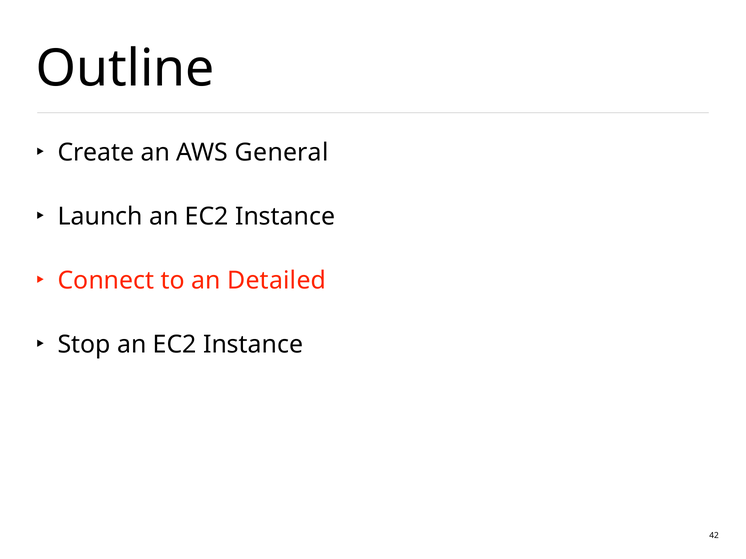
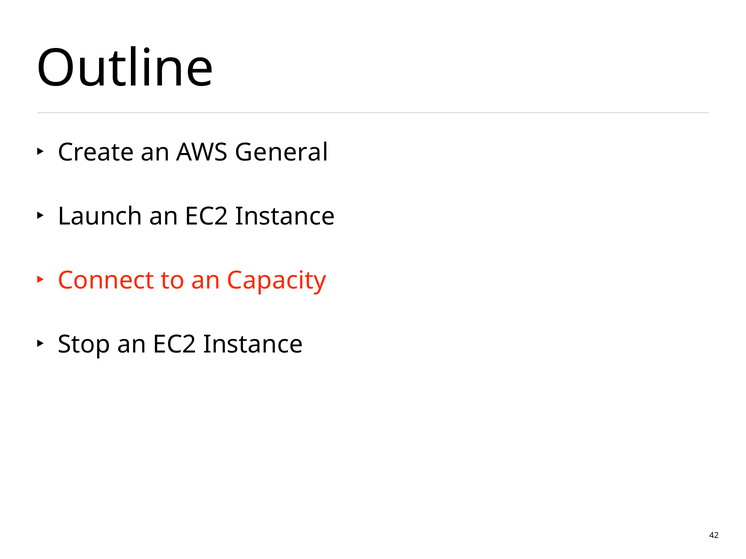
Detailed: Detailed -> Capacity
